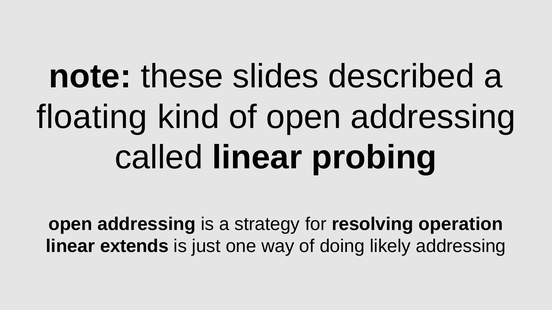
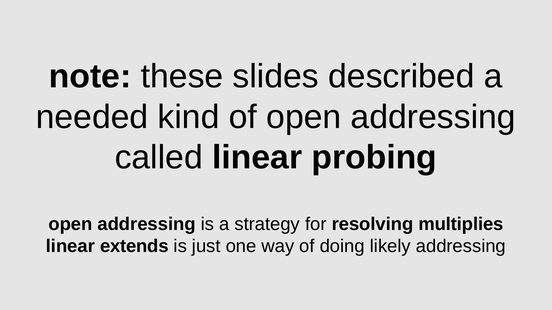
floating: floating -> needed
operation: operation -> multiplies
